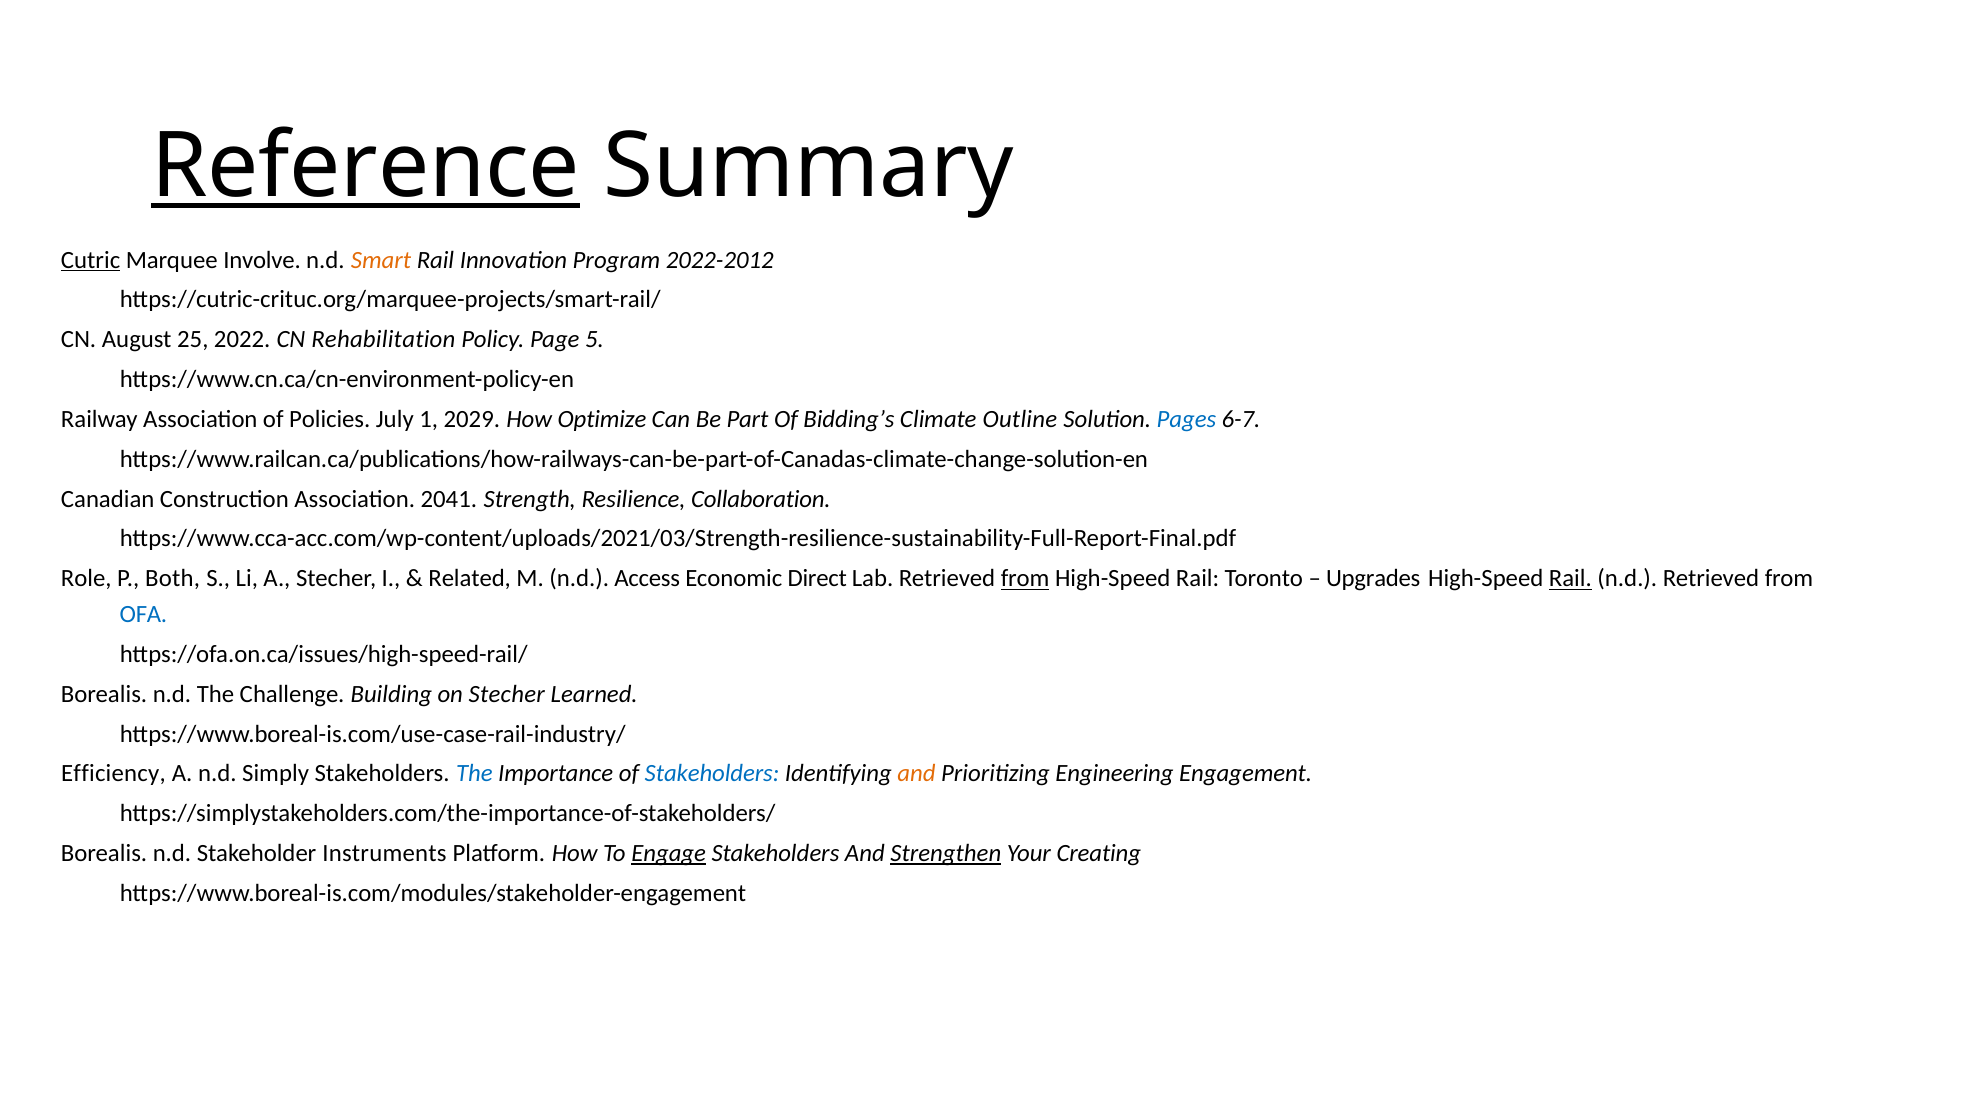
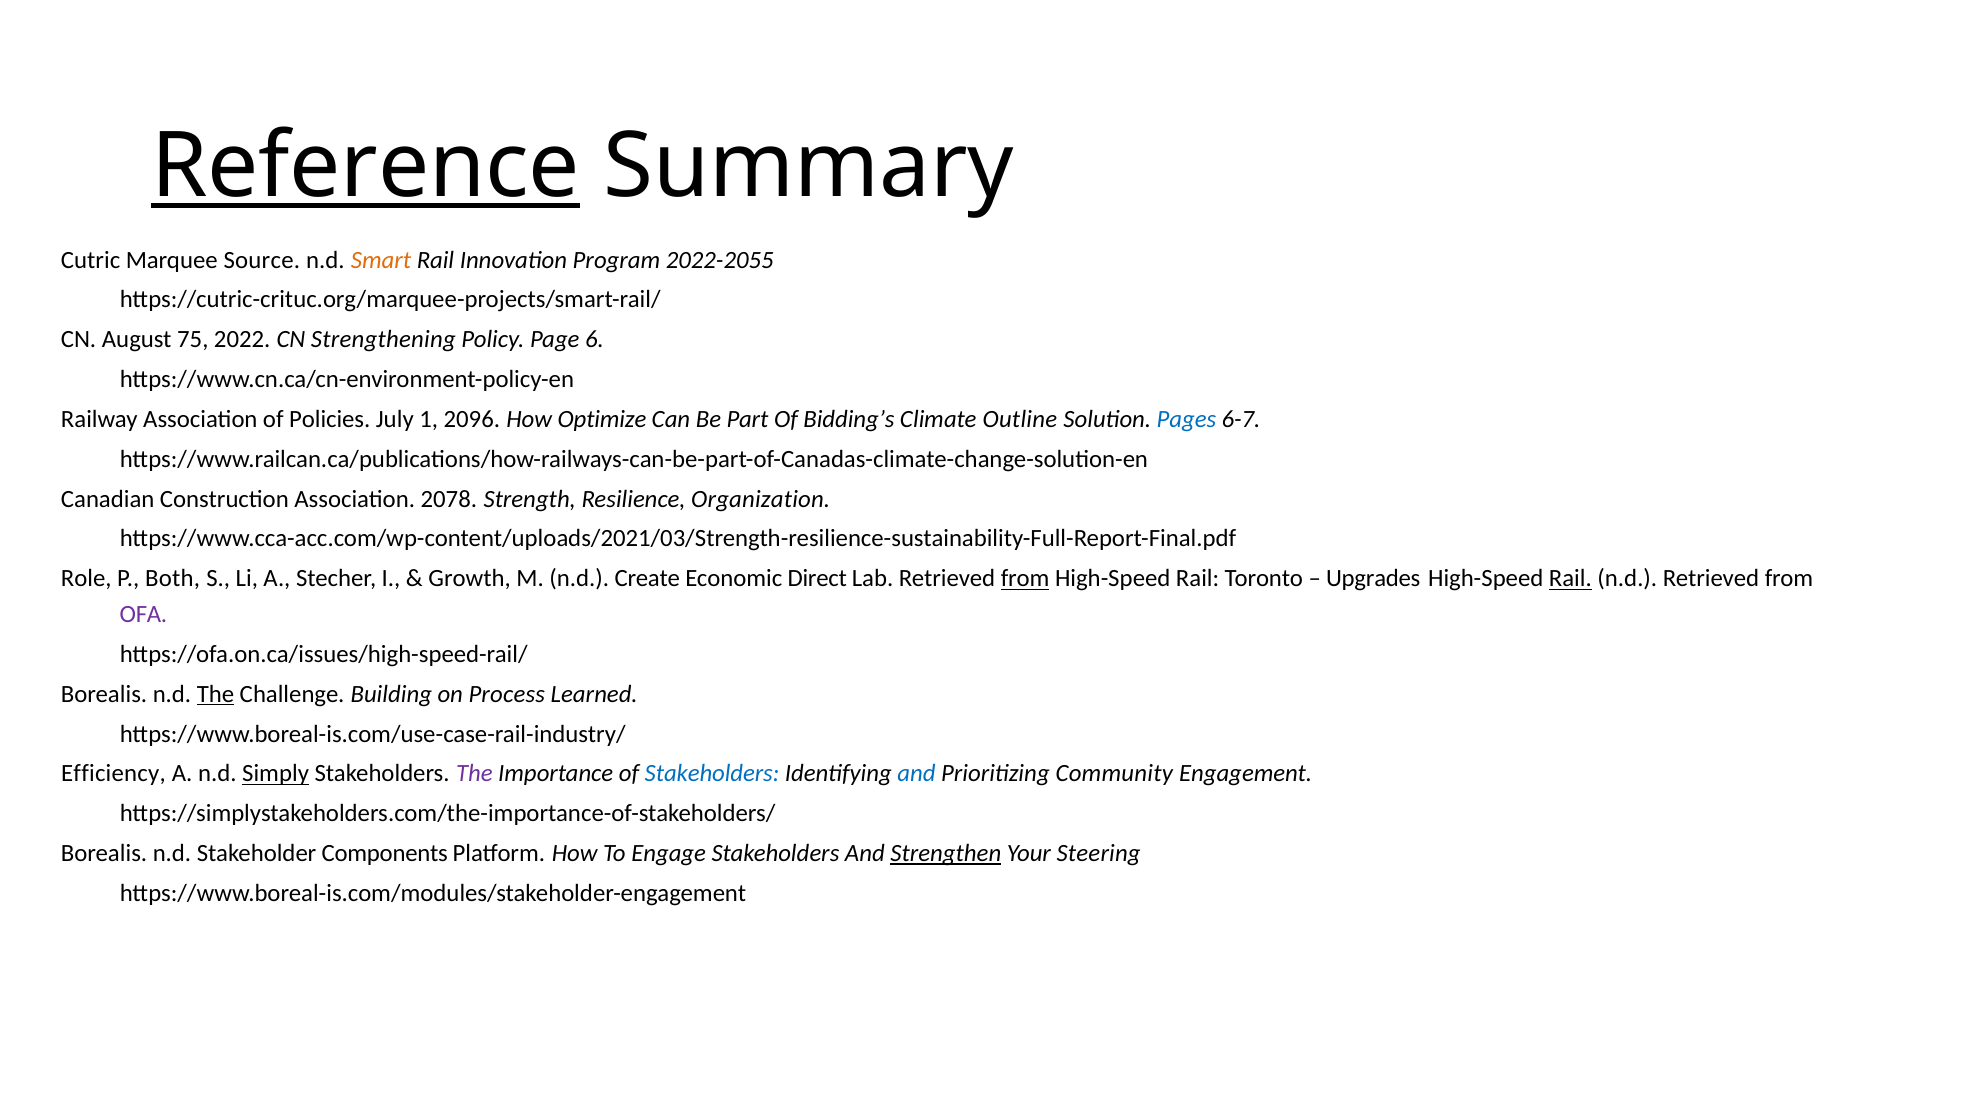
Cutric underline: present -> none
Involve: Involve -> Source
2022-2012: 2022-2012 -> 2022-2055
25: 25 -> 75
Rehabilitation: Rehabilitation -> Strengthening
5: 5 -> 6
2029: 2029 -> 2096
2041: 2041 -> 2078
Collaboration: Collaboration -> Organization
Related: Related -> Growth
Access: Access -> Create
OFA colour: blue -> purple
The at (216, 694) underline: none -> present
on Stecher: Stecher -> Process
Simply underline: none -> present
The at (474, 774) colour: blue -> purple
and at (917, 774) colour: orange -> blue
Engineering: Engineering -> Community
Instruments: Instruments -> Components
Engage underline: present -> none
Creating: Creating -> Steering
